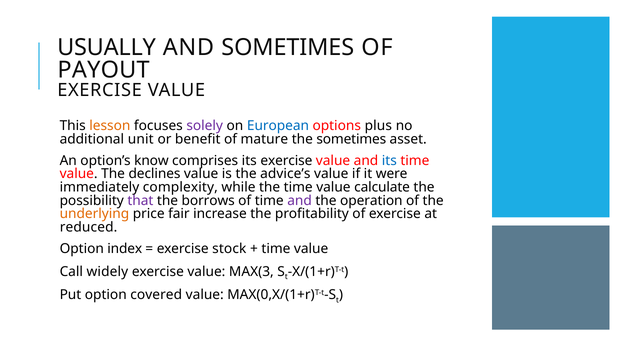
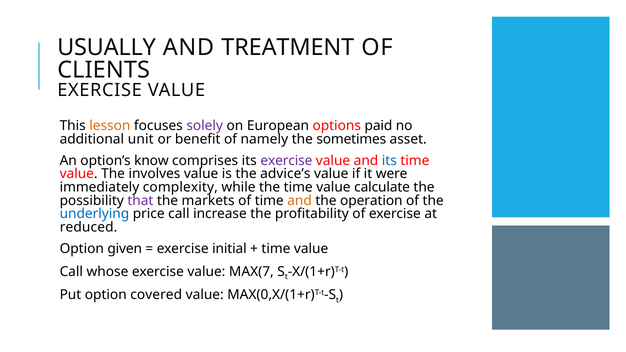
AND SOMETIMES: SOMETIMES -> TREATMENT
PAYOUT: PAYOUT -> CLIENTS
European colour: blue -> black
plus: plus -> paid
mature: mature -> namely
exercise at (286, 161) colour: black -> purple
declines: declines -> involves
borrows: borrows -> markets
and at (300, 201) colour: purple -> orange
underlying colour: orange -> blue
price fair: fair -> call
index: index -> given
stock: stock -> initial
widely: widely -> whose
MAX(3: MAX(3 -> MAX(7
